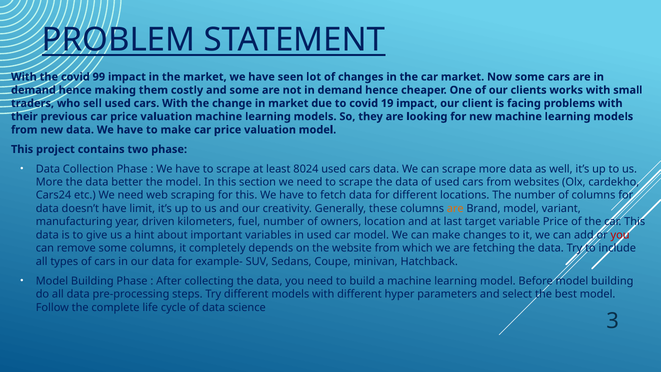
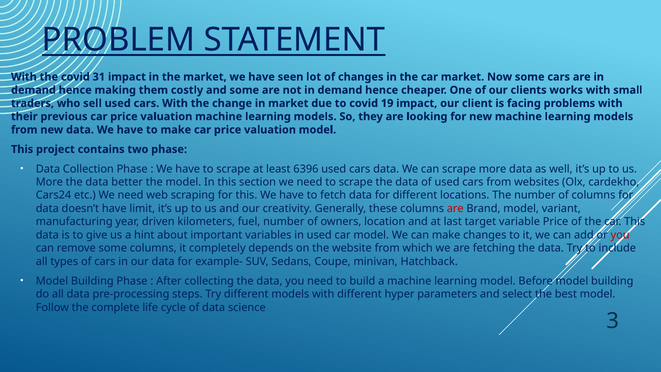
99: 99 -> 31
8024: 8024 -> 6396
are at (455, 208) colour: orange -> red
